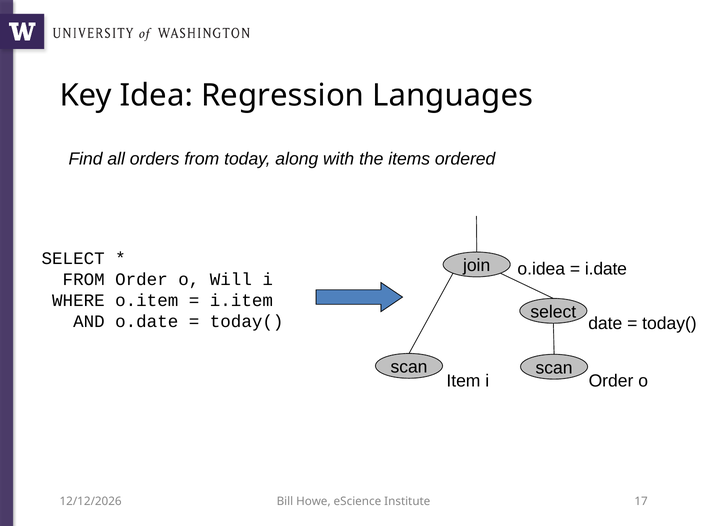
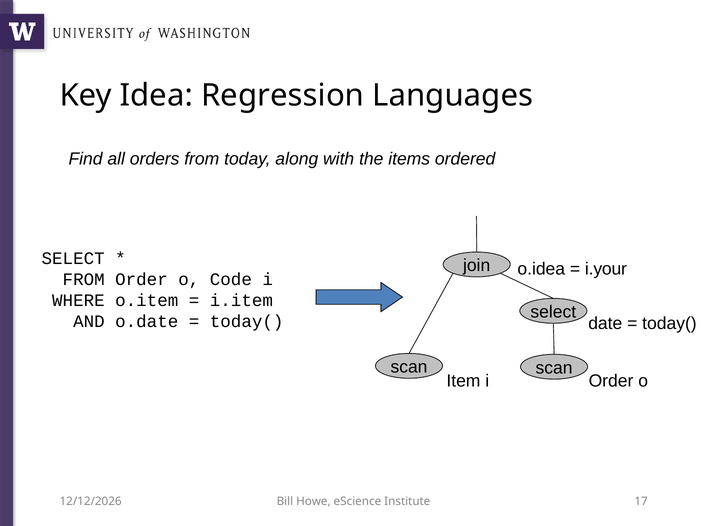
i.date: i.date -> i.your
Will: Will -> Code
